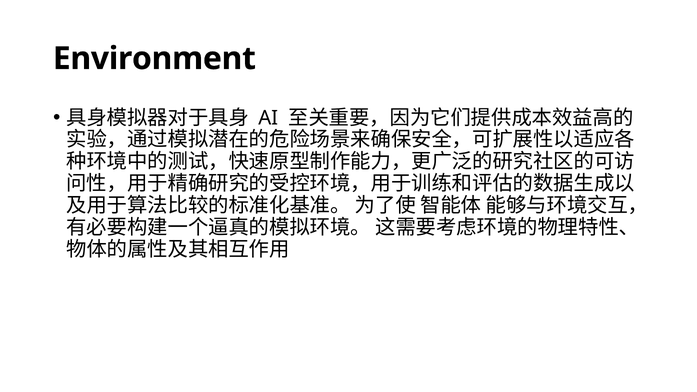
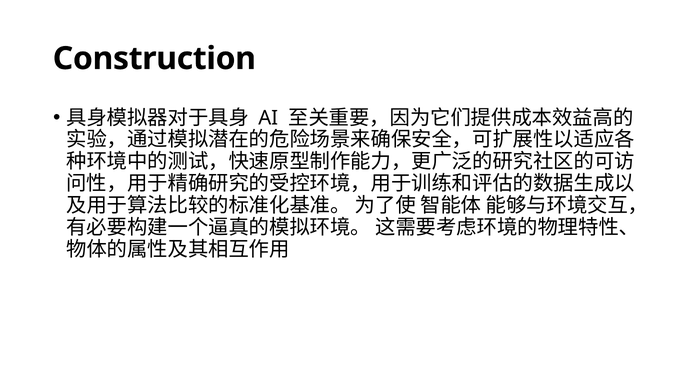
Environment: Environment -> Construction
